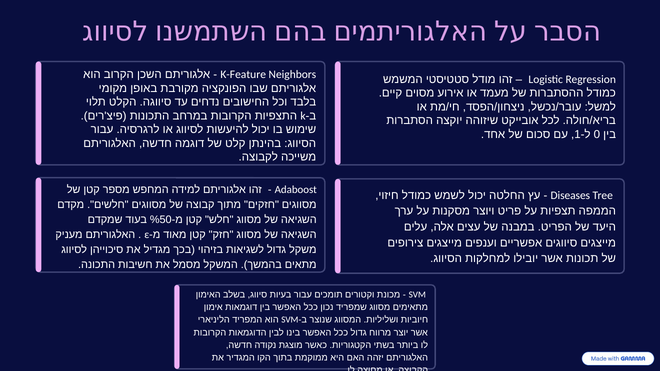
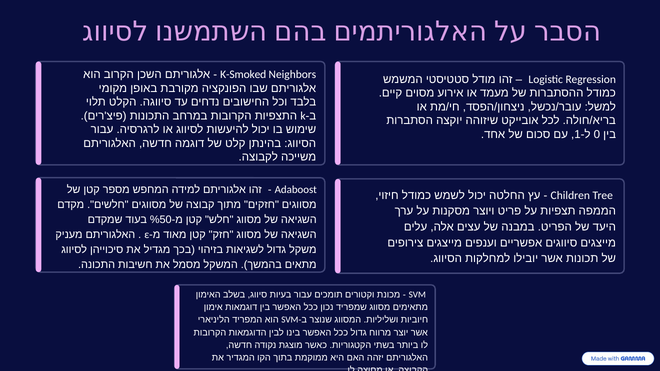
K-Feature: K-Feature -> K-Smoked
Diseases: Diseases -> Children
